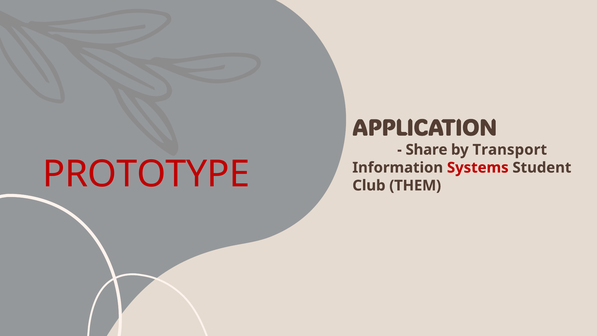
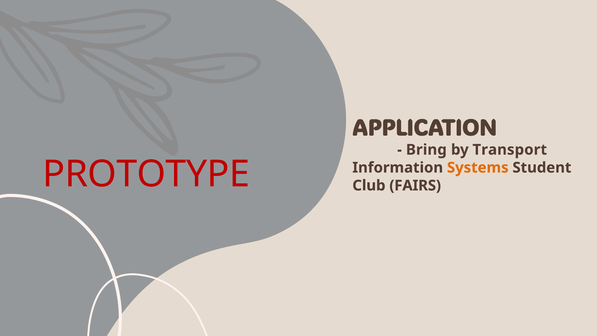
Share: Share -> Bring
Systems colour: red -> orange
THEM: THEM -> FAIRS
